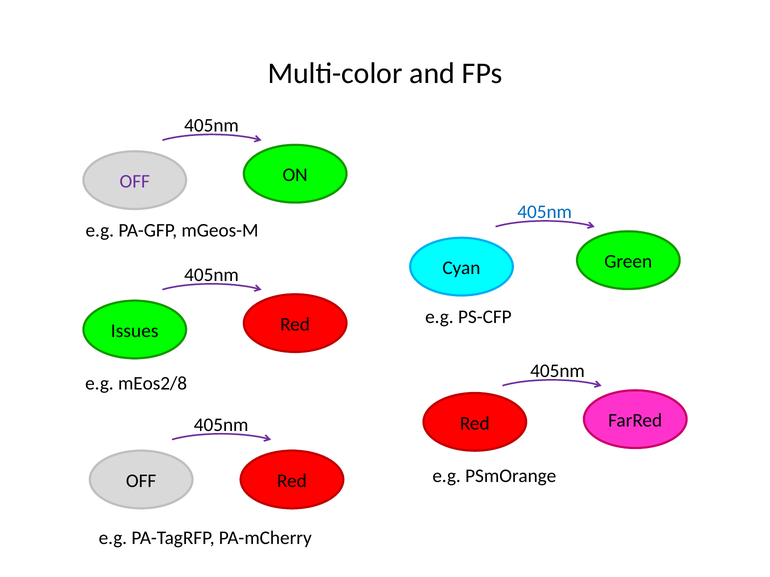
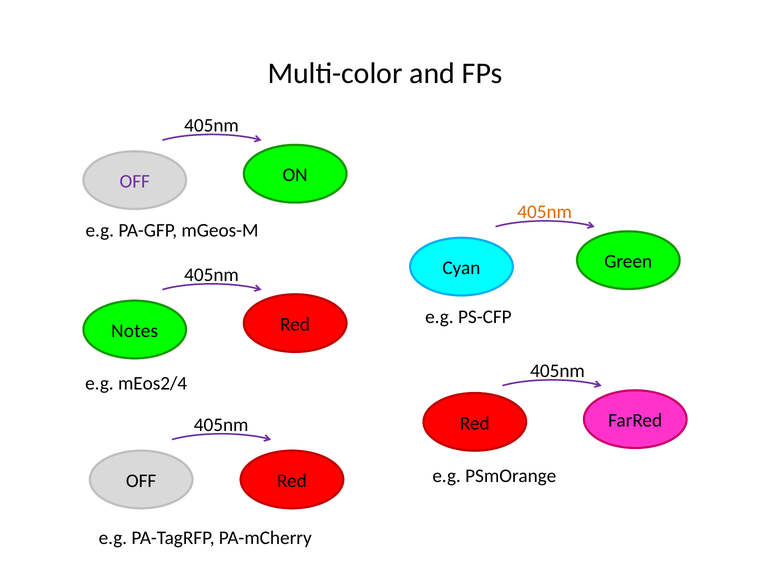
405nm at (545, 212) colour: blue -> orange
Issues: Issues -> Notes
mEos2/8: mEos2/8 -> mEos2/4
